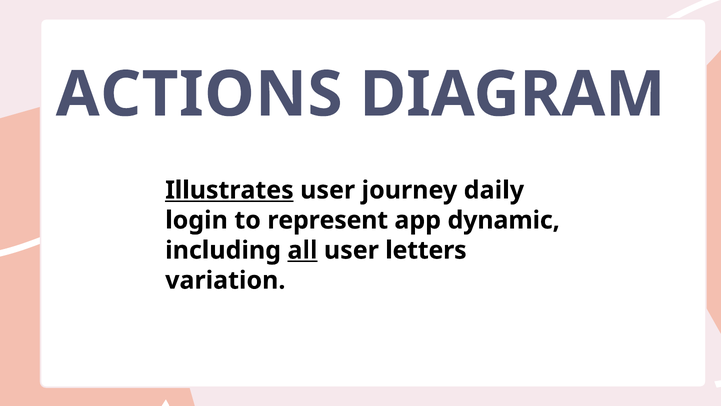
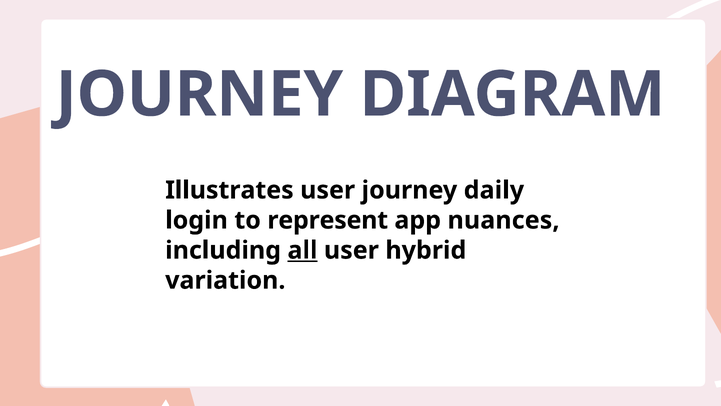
ACTIONS at (199, 95): ACTIONS -> JOURNEY
Illustrates underline: present -> none
dynamic: dynamic -> nuances
letters: letters -> hybrid
